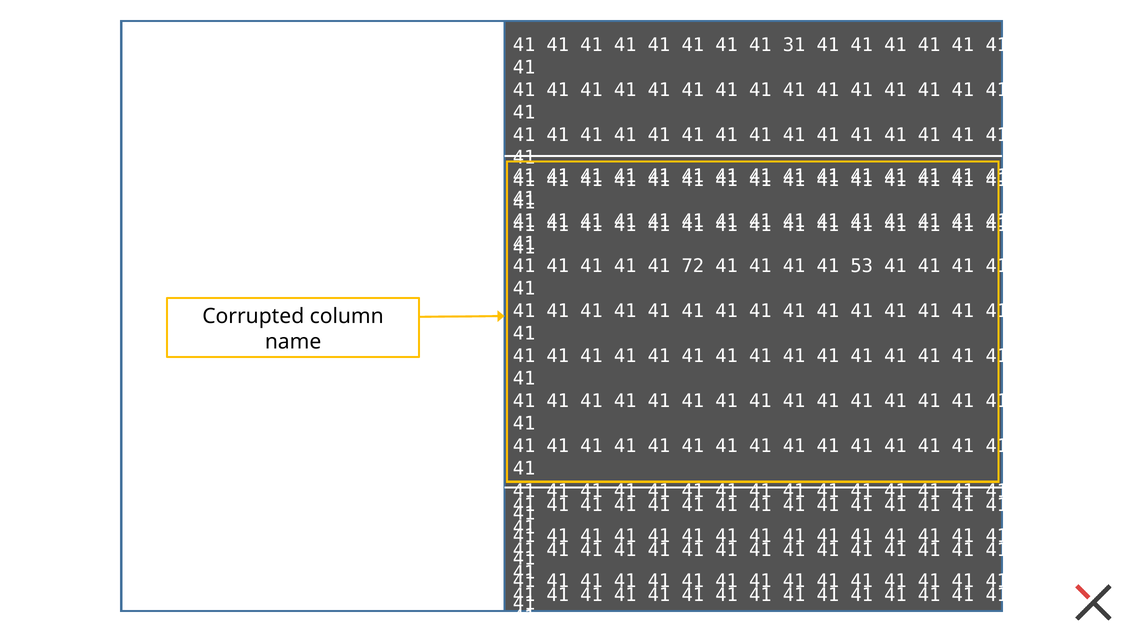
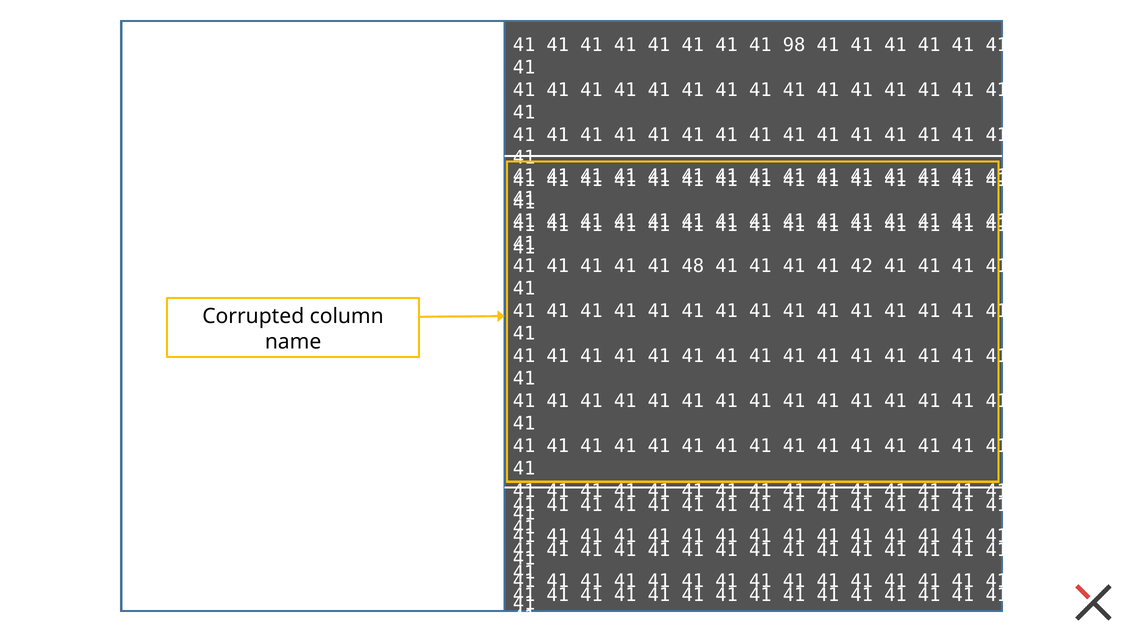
31: 31 -> 98
72: 72 -> 48
53: 53 -> 42
